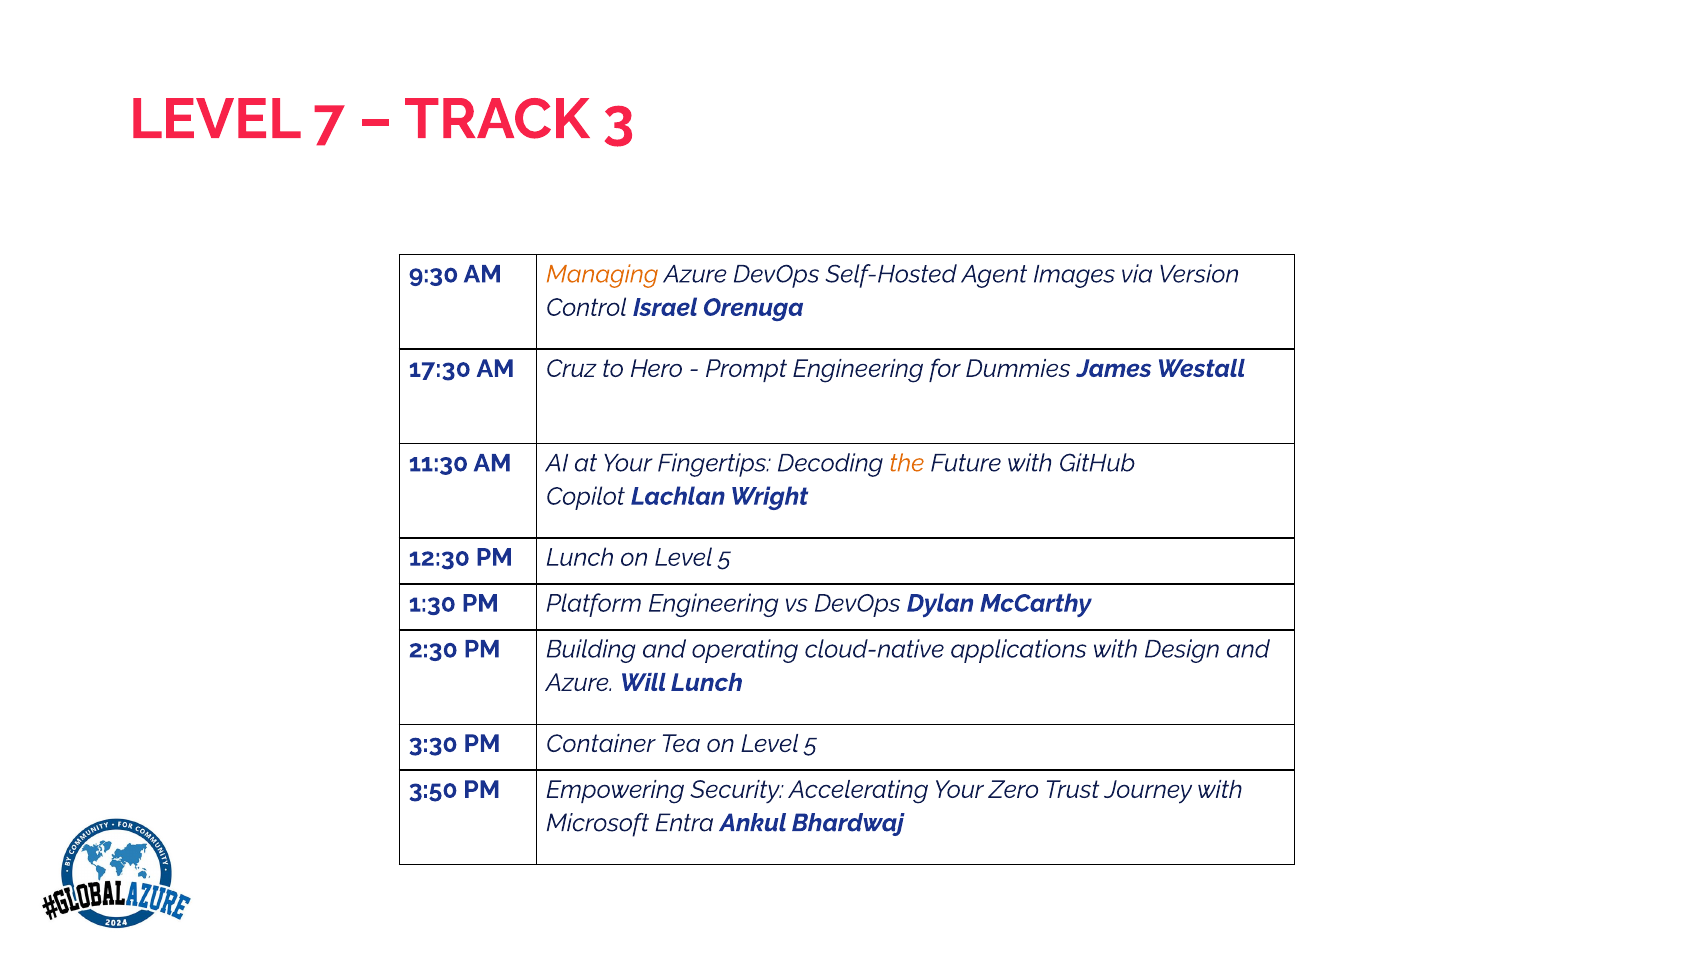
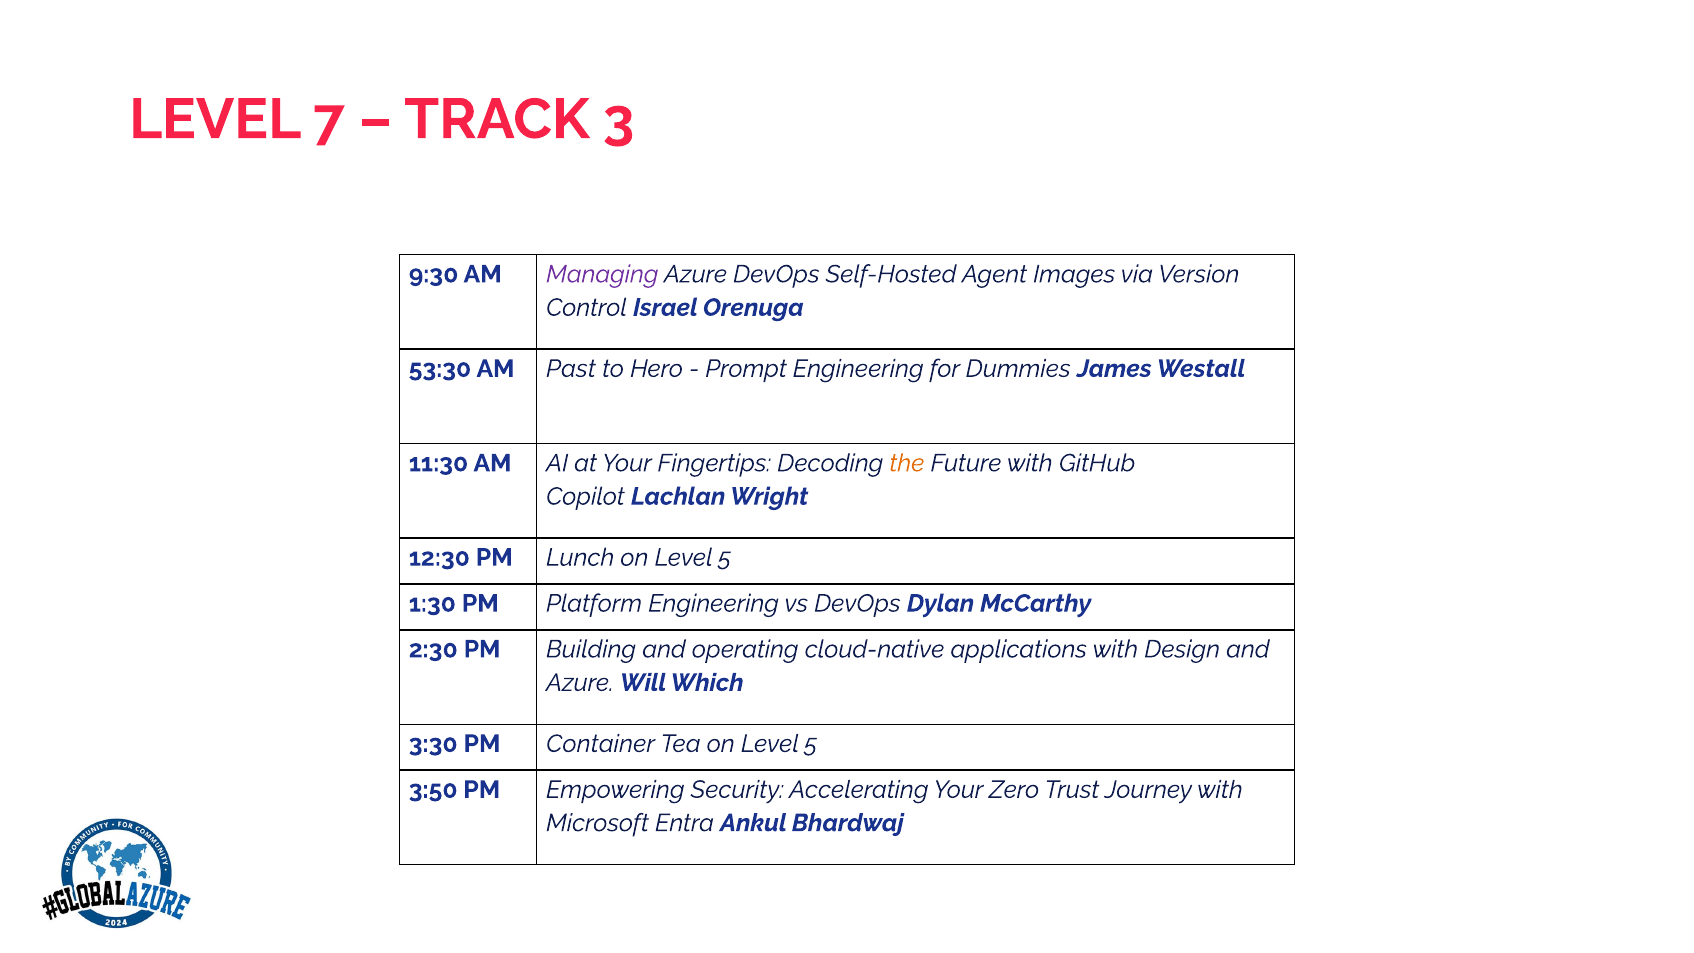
Managing colour: orange -> purple
17:30: 17:30 -> 53:30
Cruz: Cruz -> Past
Will Lunch: Lunch -> Which
